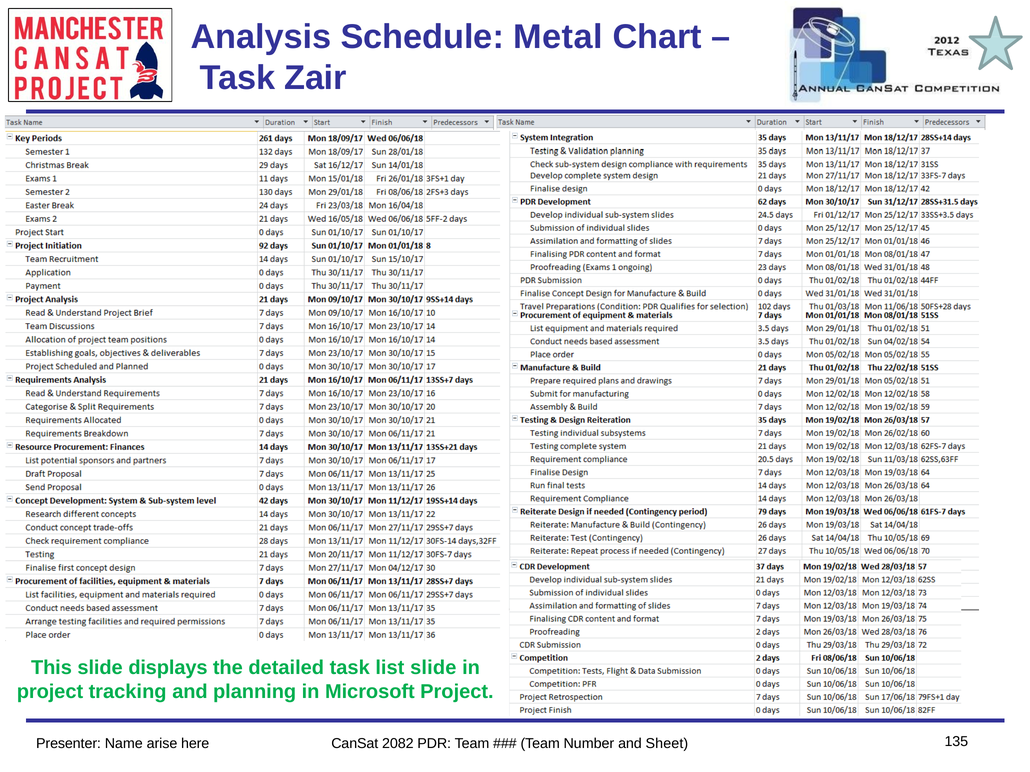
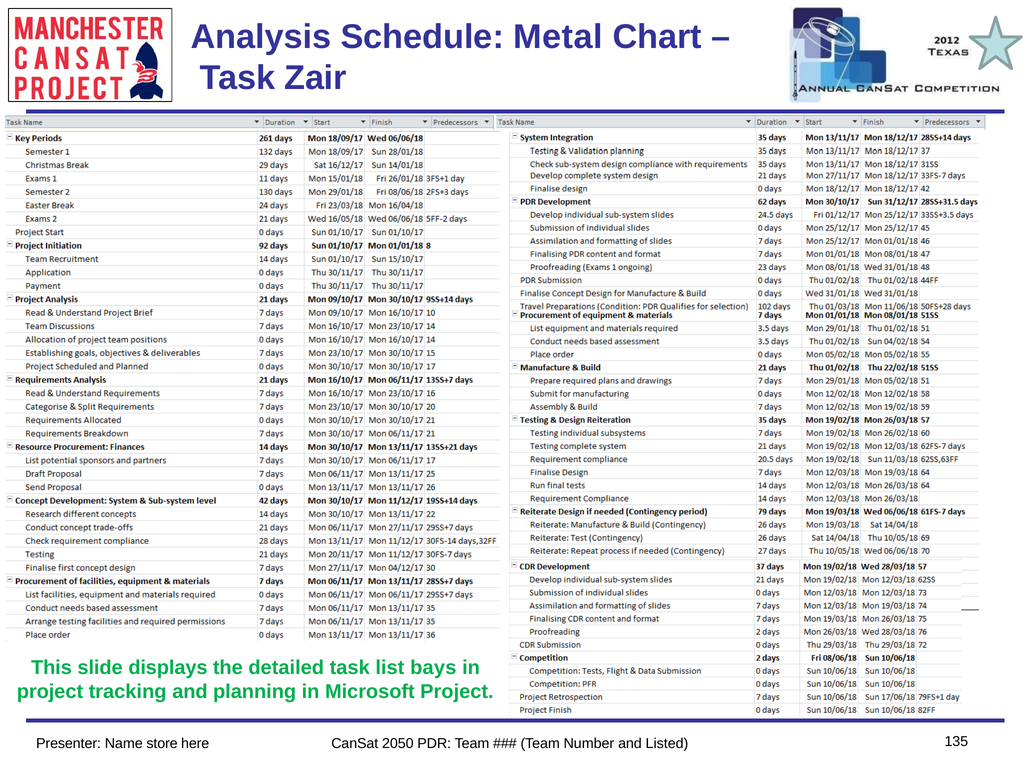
list slide: slide -> bays
arise: arise -> store
2082: 2082 -> 2050
Sheet: Sheet -> Listed
